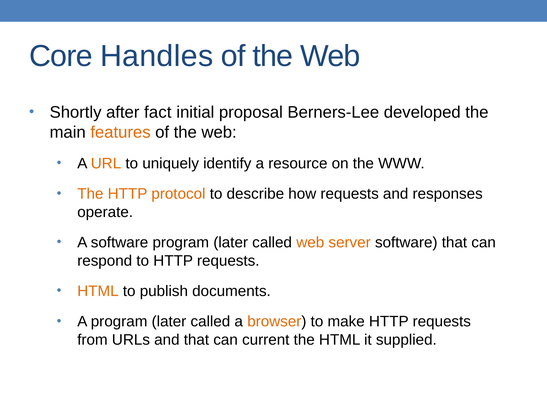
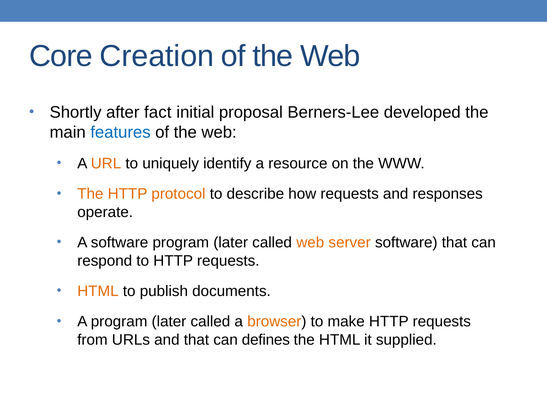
Handles: Handles -> Creation
features colour: orange -> blue
current: current -> defines
